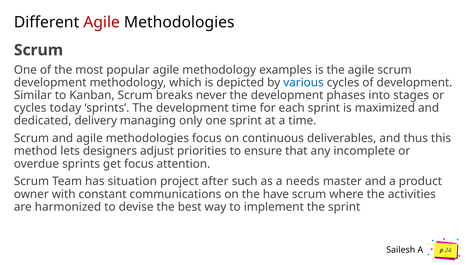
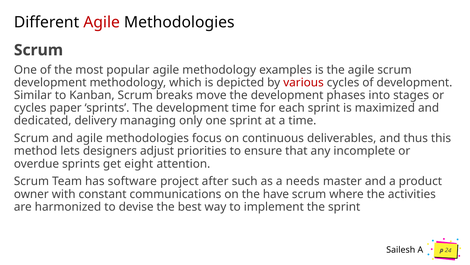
various colour: blue -> red
never: never -> move
today: today -> paper
get focus: focus -> eight
situation: situation -> software
